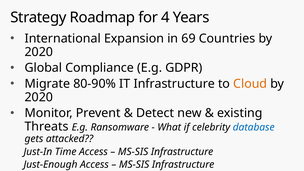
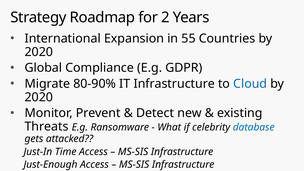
4: 4 -> 2
69: 69 -> 55
Cloud colour: orange -> blue
